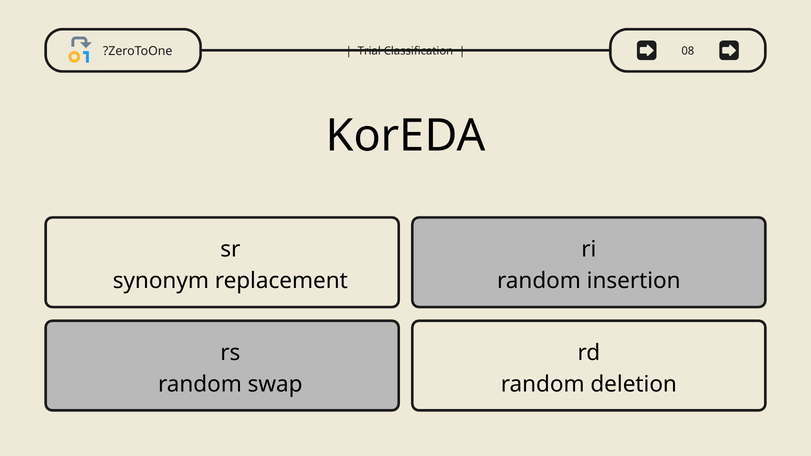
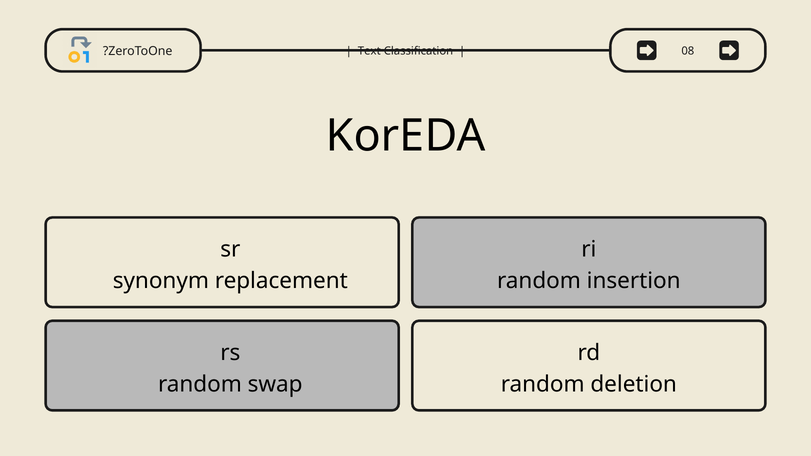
Trial: Trial -> Text
